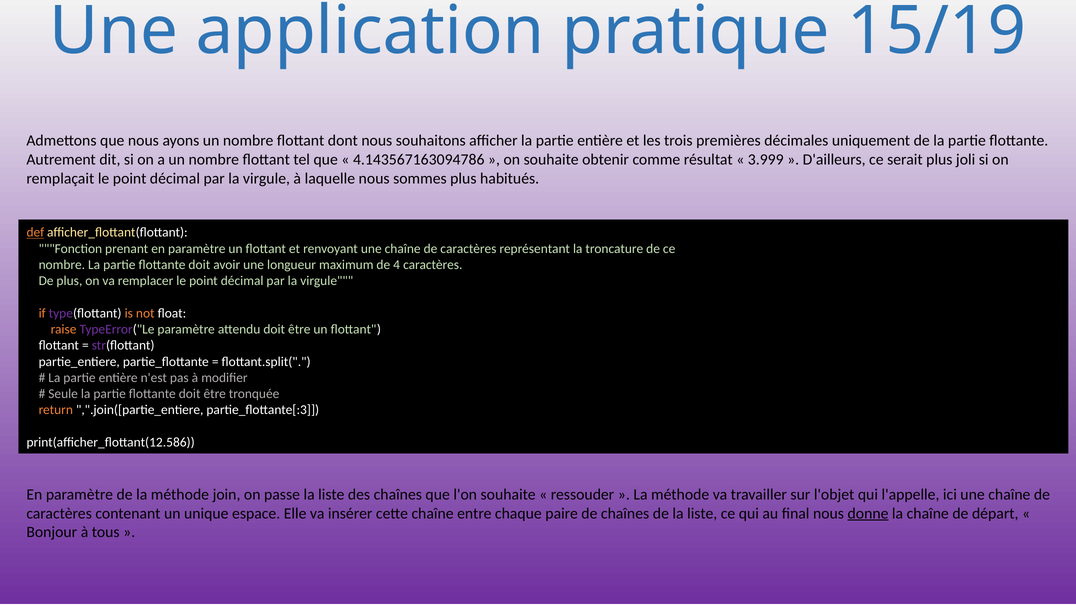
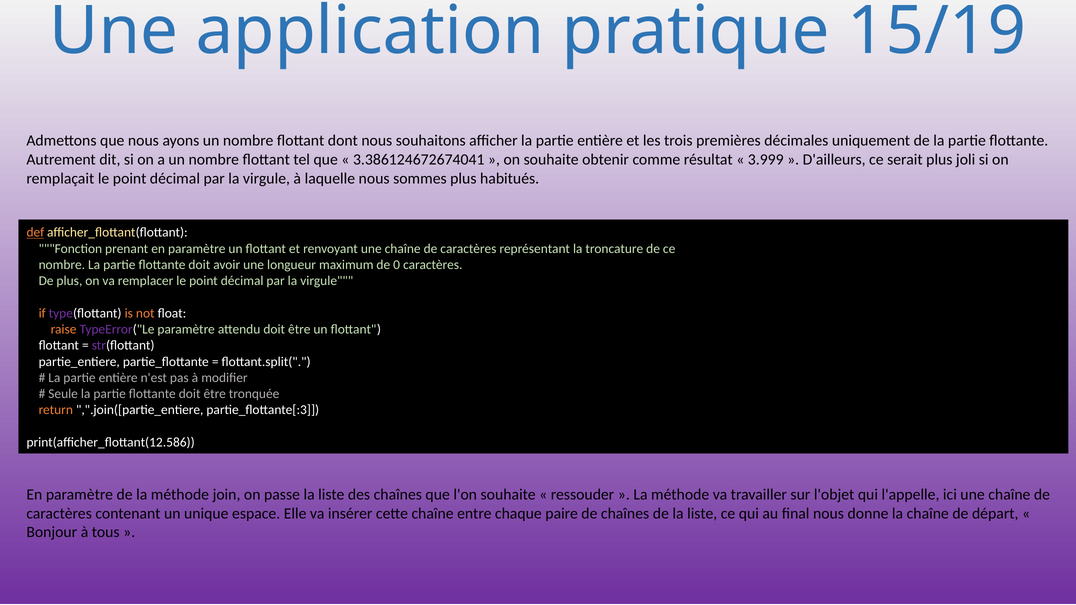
4.143567163094786: 4.143567163094786 -> 3.386124672674041
4: 4 -> 0
donne underline: present -> none
